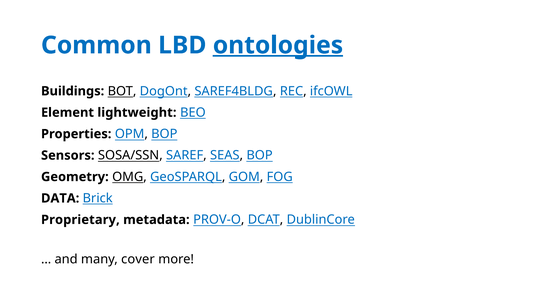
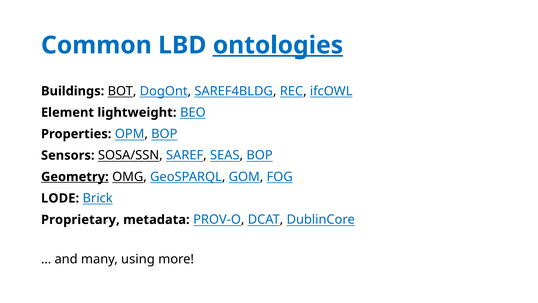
Geometry underline: none -> present
DATA: DATA -> LODE
cover: cover -> using
